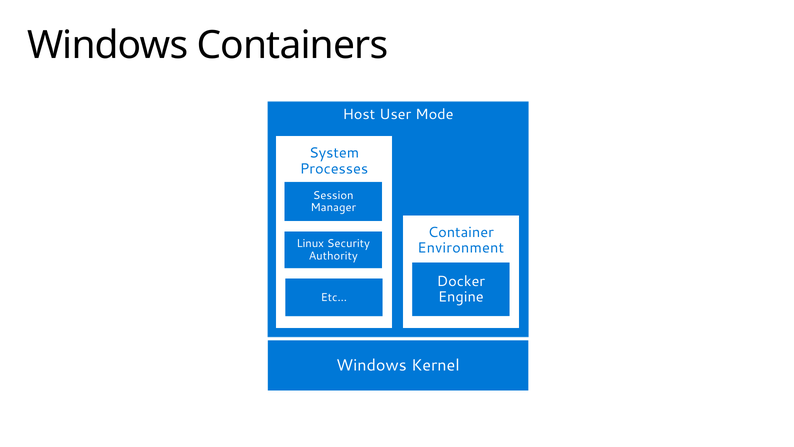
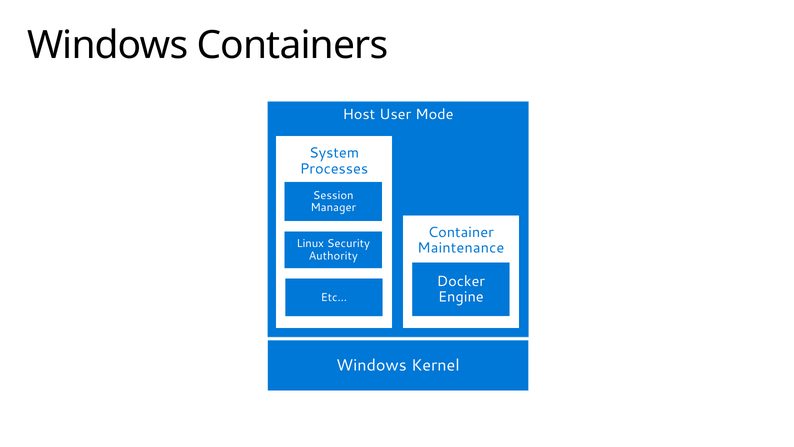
Environment: Environment -> Maintenance
